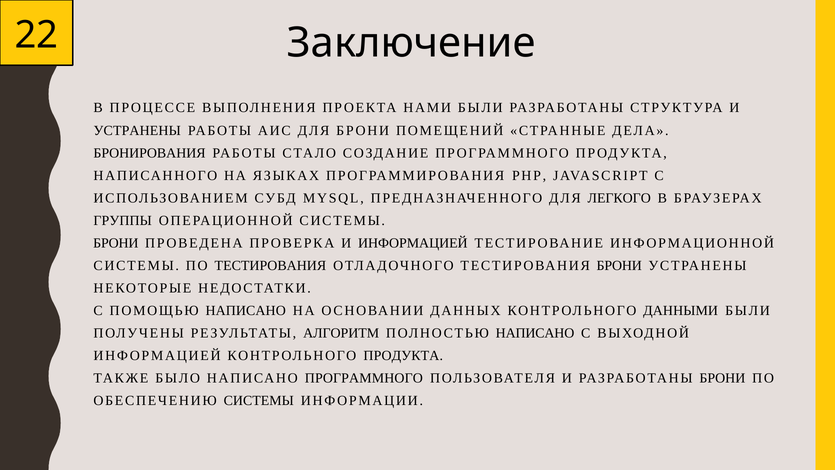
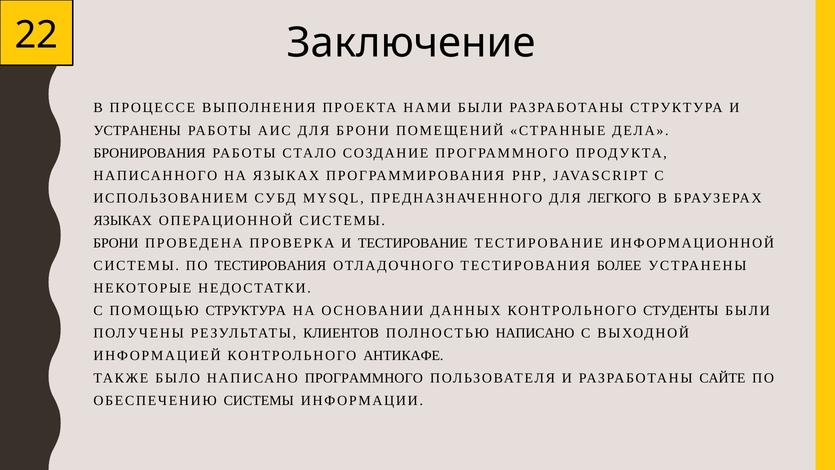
ГРУППЫ at (123, 220): ГРУППЫ -> ЯЗЫКАХ
И ИНФОРМАЦИЕЙ: ИНФОРМАЦИЕЙ -> ТЕСТИРОВАНИЕ
ТЕСТИРОВАНИЯ БРОНИ: БРОНИ -> БОЛЕЕ
ПОМОЩЬЮ НАПИСАНО: НАПИСАНО -> СТРУКТУРА
ДАННЫМИ: ДАННЫМИ -> СТУДЕНТЫ
АЛГОРИТМ: АЛГОРИТМ -> КЛИЕНТОВ
КОНТРОЛЬНОГО ПРОДУКТА: ПРОДУКТА -> АНТИКАФЕ
РАЗРАБОТАНЫ БРОНИ: БРОНИ -> САЙТЕ
